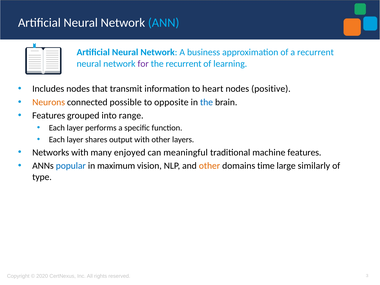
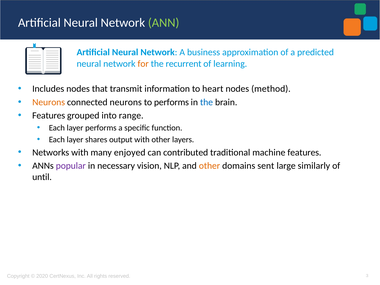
ANN colour: light blue -> light green
a recurrent: recurrent -> predicted
for colour: purple -> orange
positive: positive -> method
connected possible: possible -> neurons
to opposite: opposite -> performs
meaningful: meaningful -> contributed
popular colour: blue -> purple
maximum: maximum -> necessary
time: time -> sent
type: type -> until
